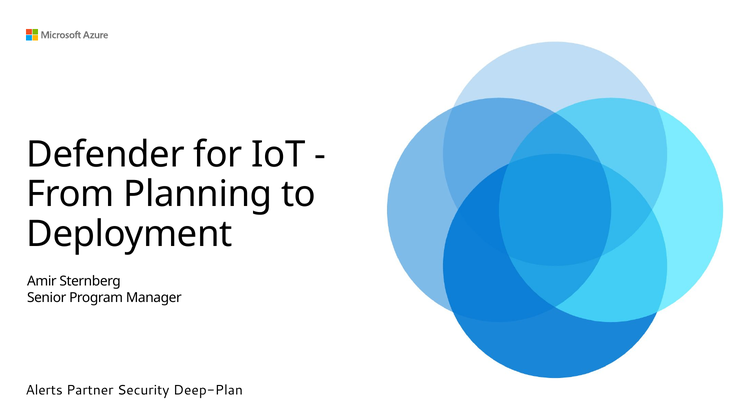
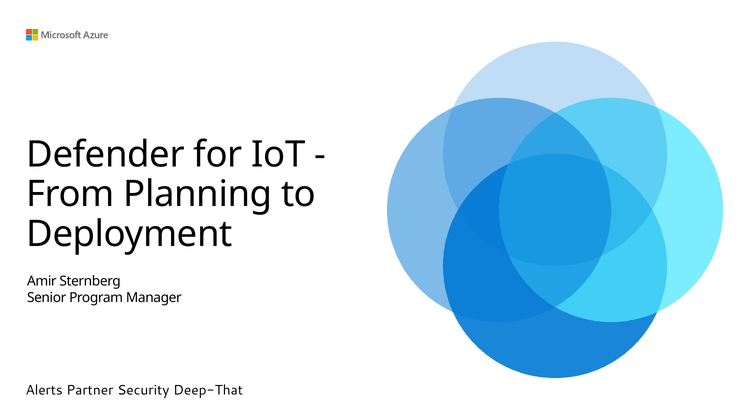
Deep-Plan: Deep-Plan -> Deep-That
